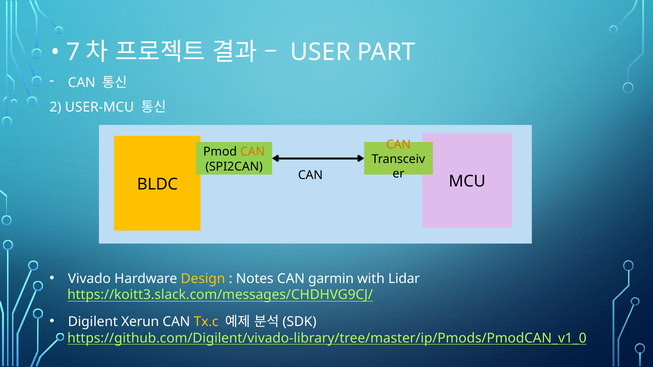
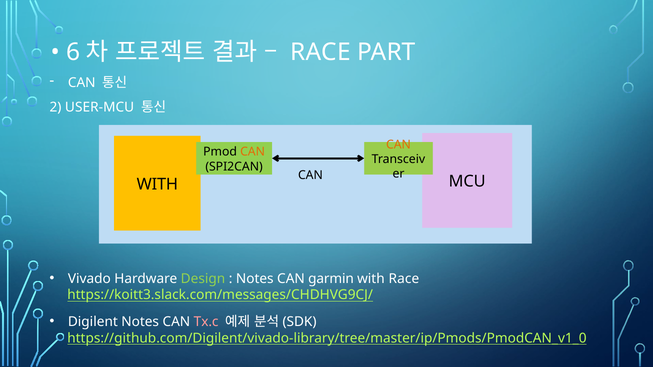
7: 7 -> 6
USER at (320, 52): USER -> RACE
BLDC at (157, 185): BLDC -> WITH
Design colour: yellow -> light green
with Lidar: Lidar -> Race
Digilent Xerun: Xerun -> Notes
Tx.c colour: yellow -> pink
